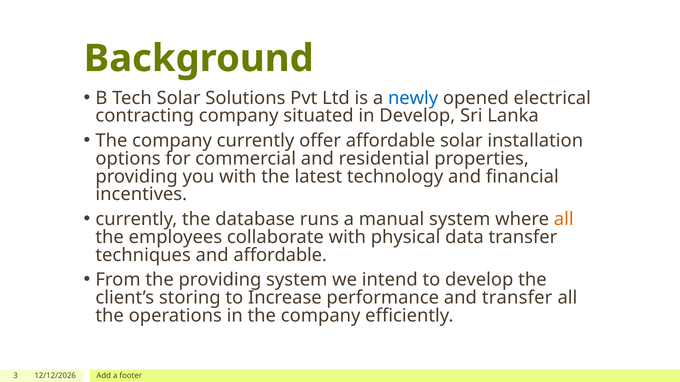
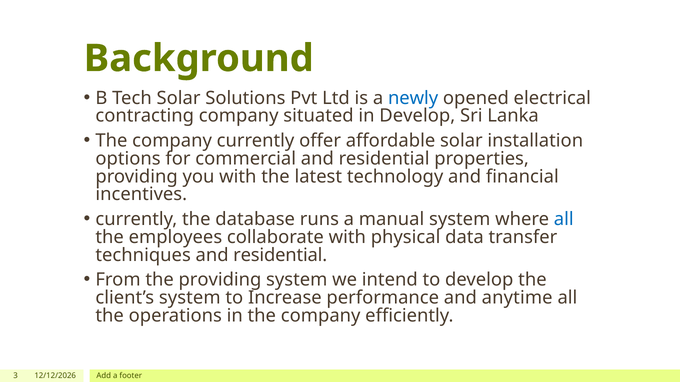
all at (564, 219) colour: orange -> blue
techniques and affordable: affordable -> residential
client’s storing: storing -> system
and transfer: transfer -> anytime
